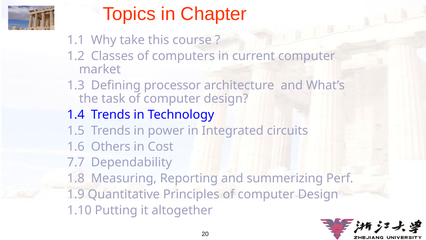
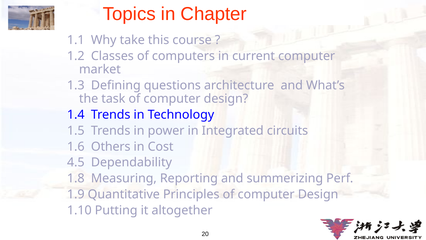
processor: processor -> questions
7.7: 7.7 -> 4.5
